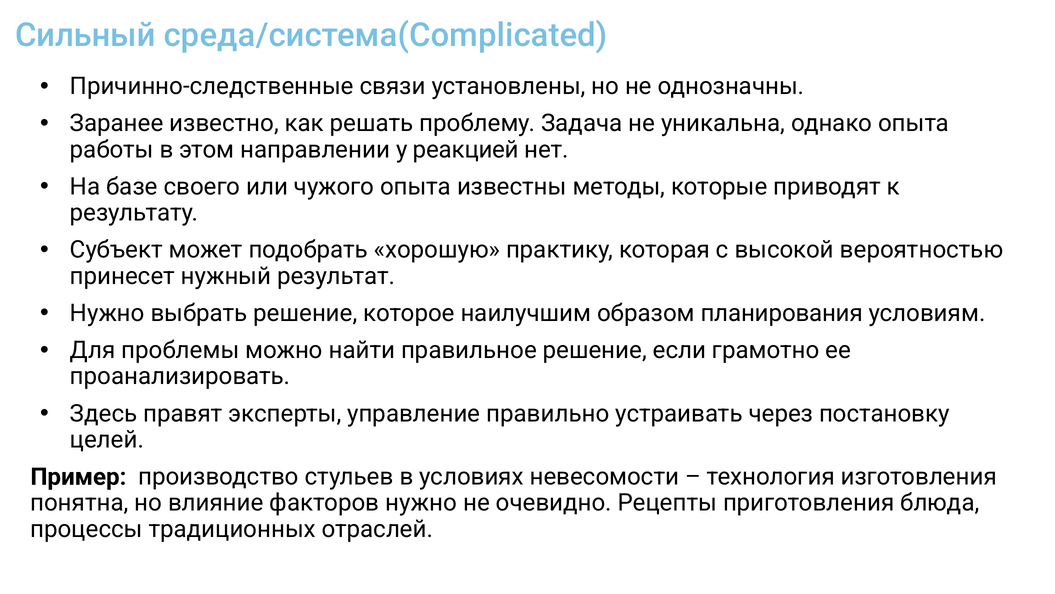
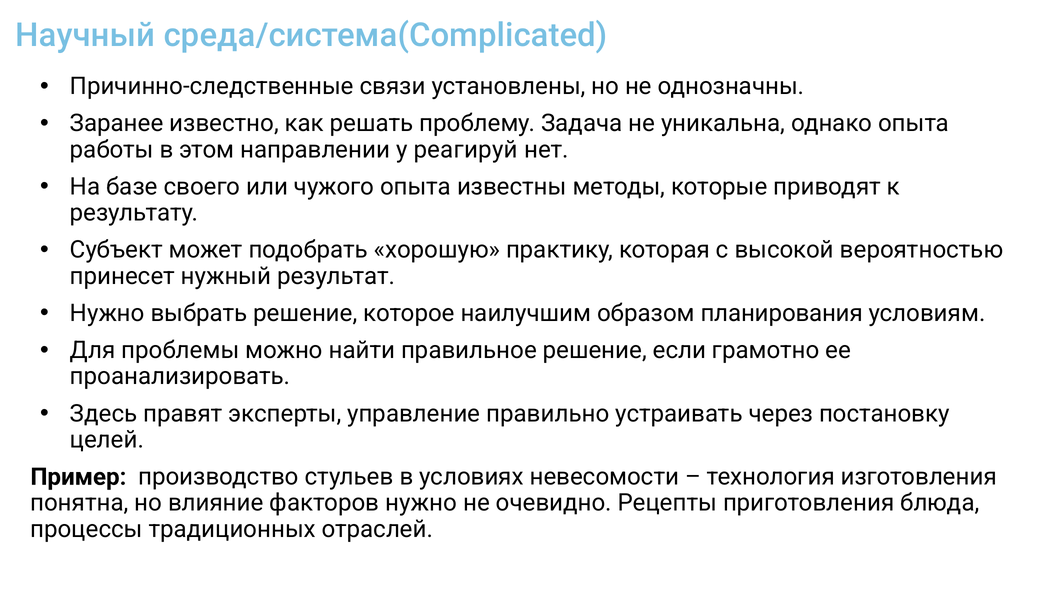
Сильный: Сильный -> Научный
реакцией: реакцией -> реагируй
